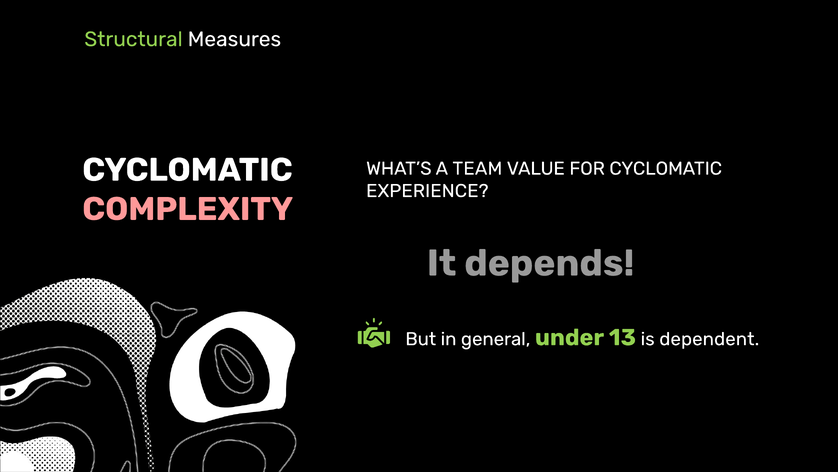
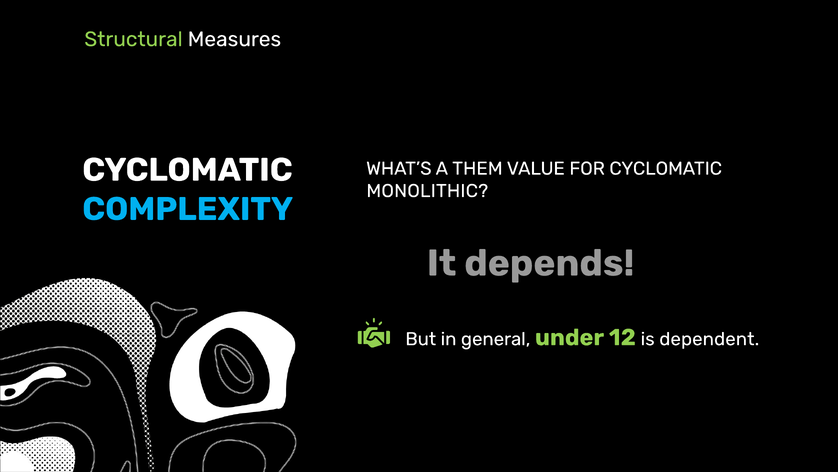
TEAM: TEAM -> THEM
EXPERIENCE: EXPERIENCE -> MONOLITHIC
COMPLEXITY colour: pink -> light blue
13: 13 -> 12
